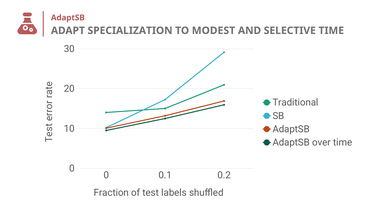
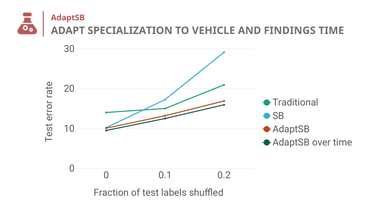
MODEST: MODEST -> VEHICLE
SELECTIVE: SELECTIVE -> FINDINGS
